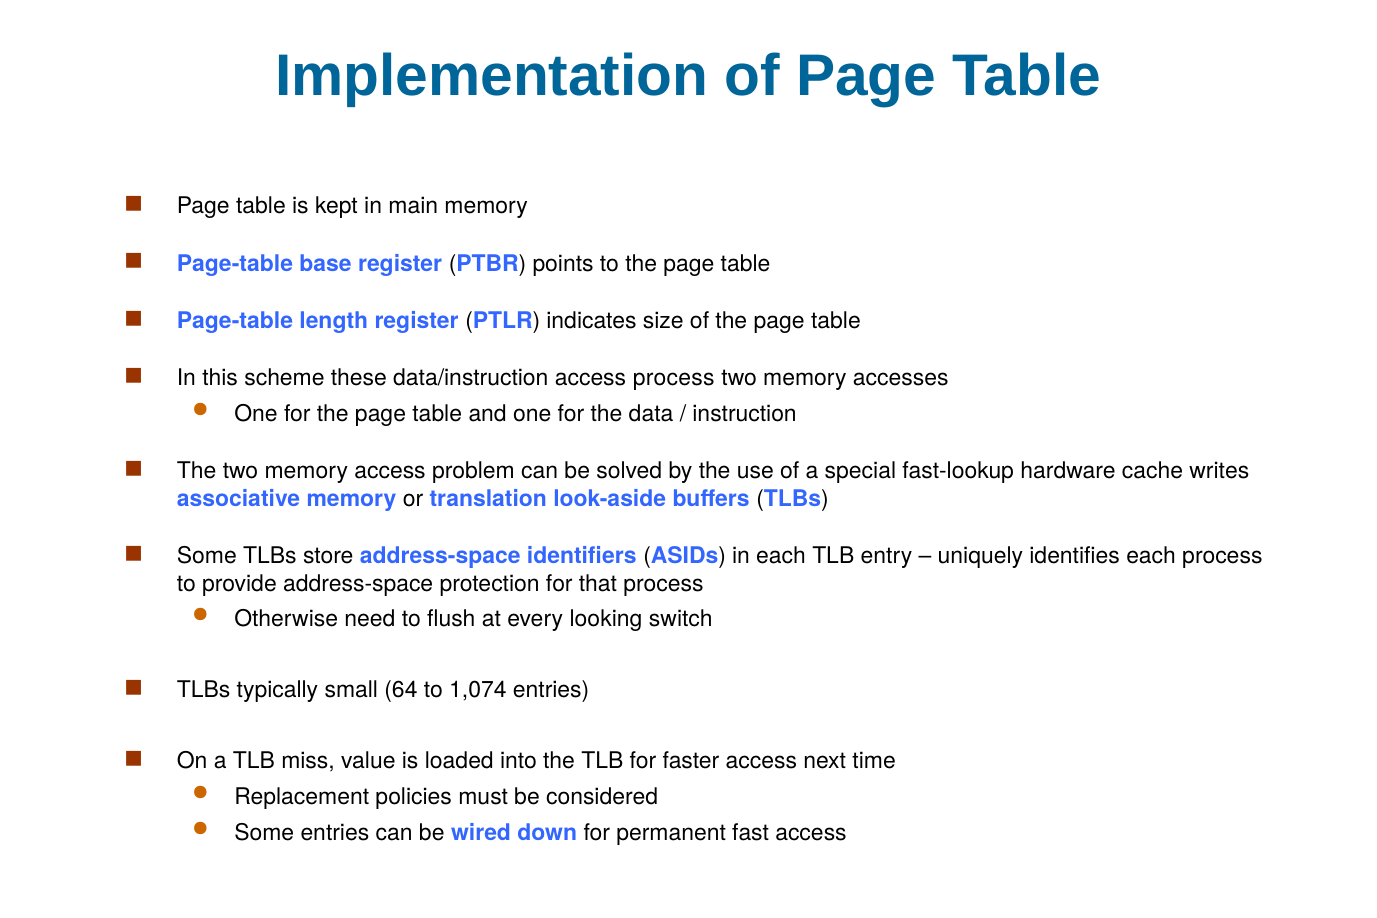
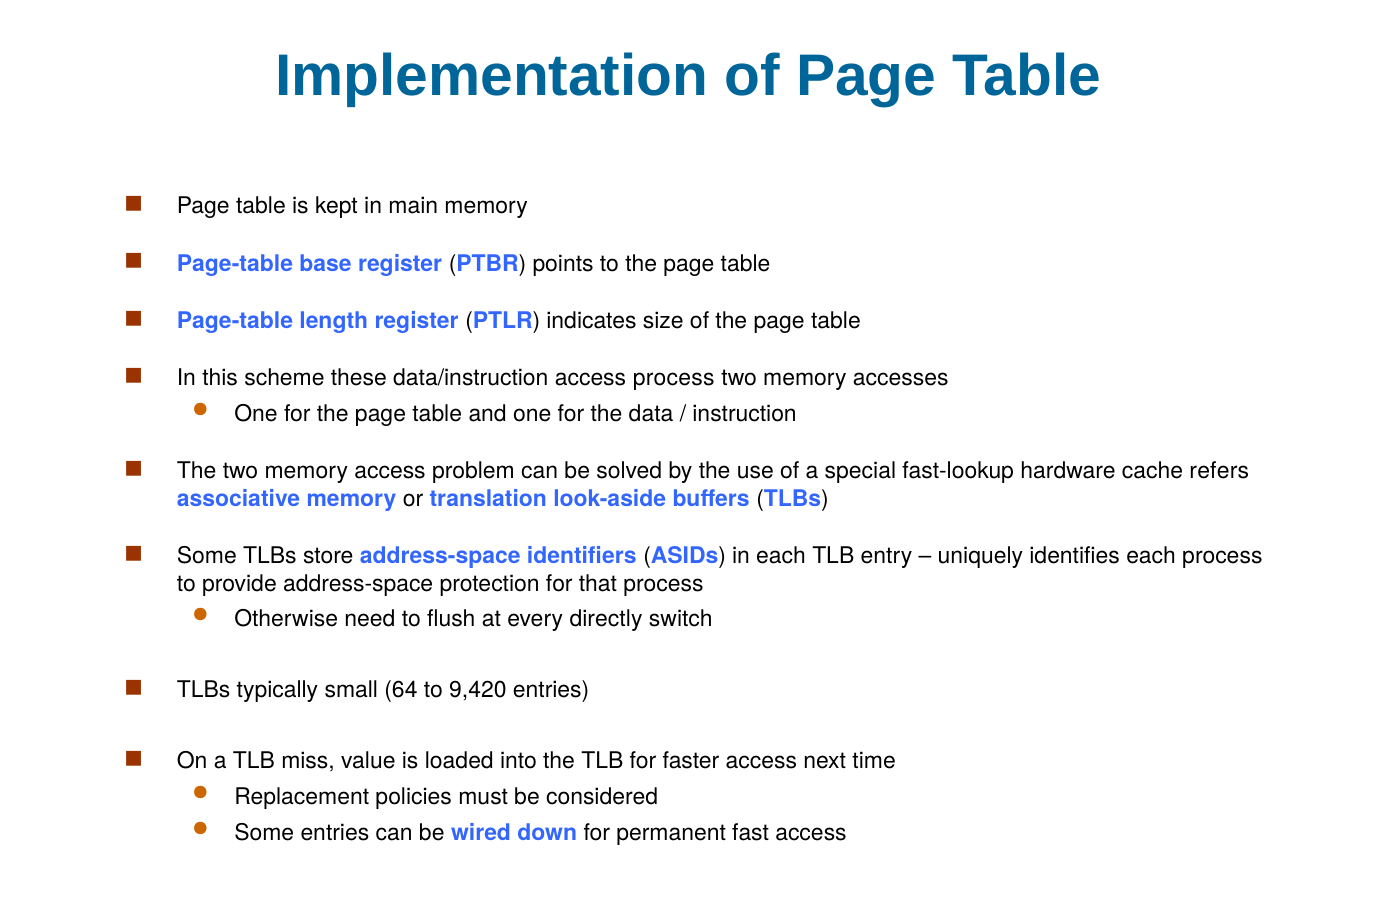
writes: writes -> refers
looking: looking -> directly
1,074: 1,074 -> 9,420
